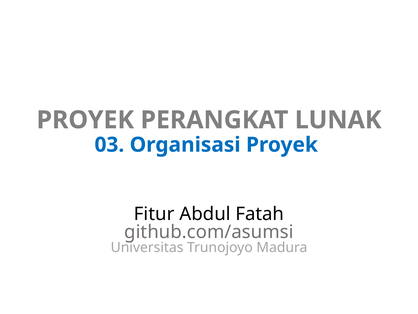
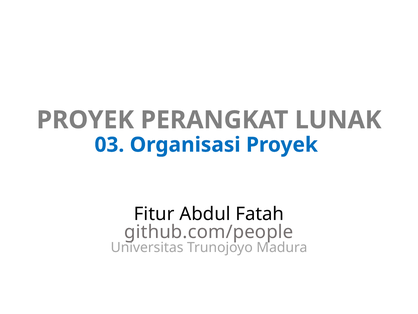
github.com/asumsi: github.com/asumsi -> github.com/people
